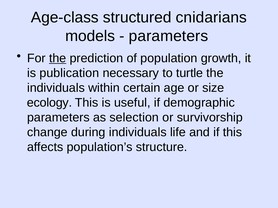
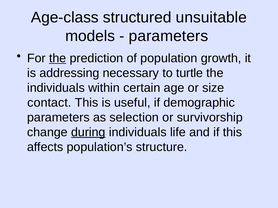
cnidarians: cnidarians -> unsuitable
publication: publication -> addressing
ecology: ecology -> contact
during underline: none -> present
